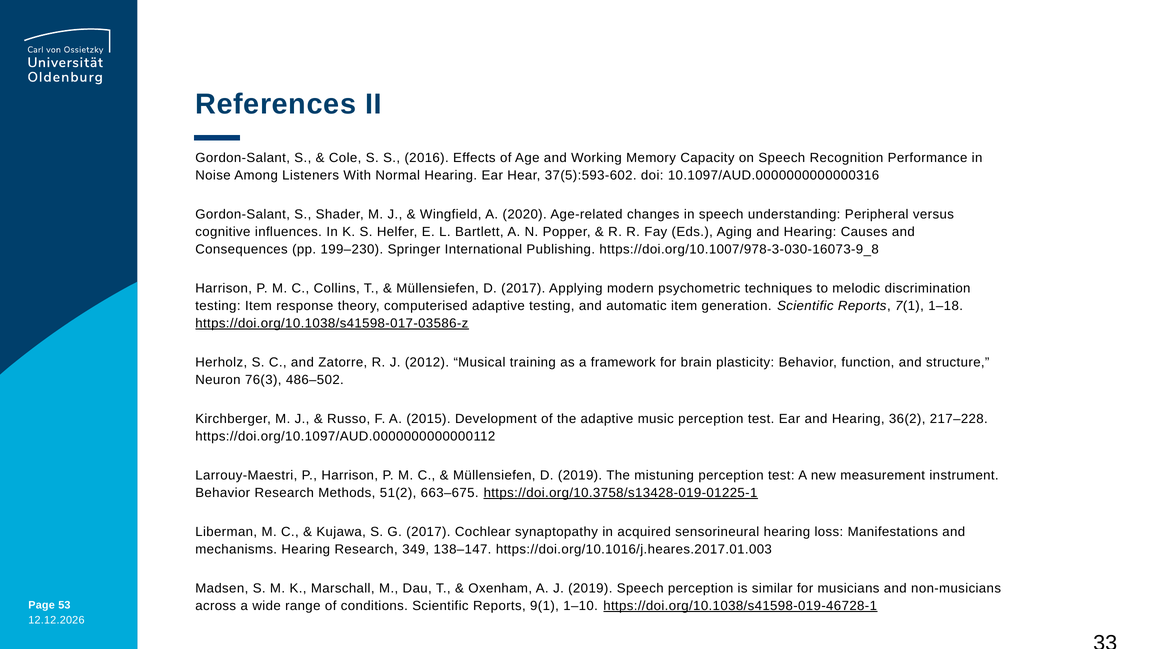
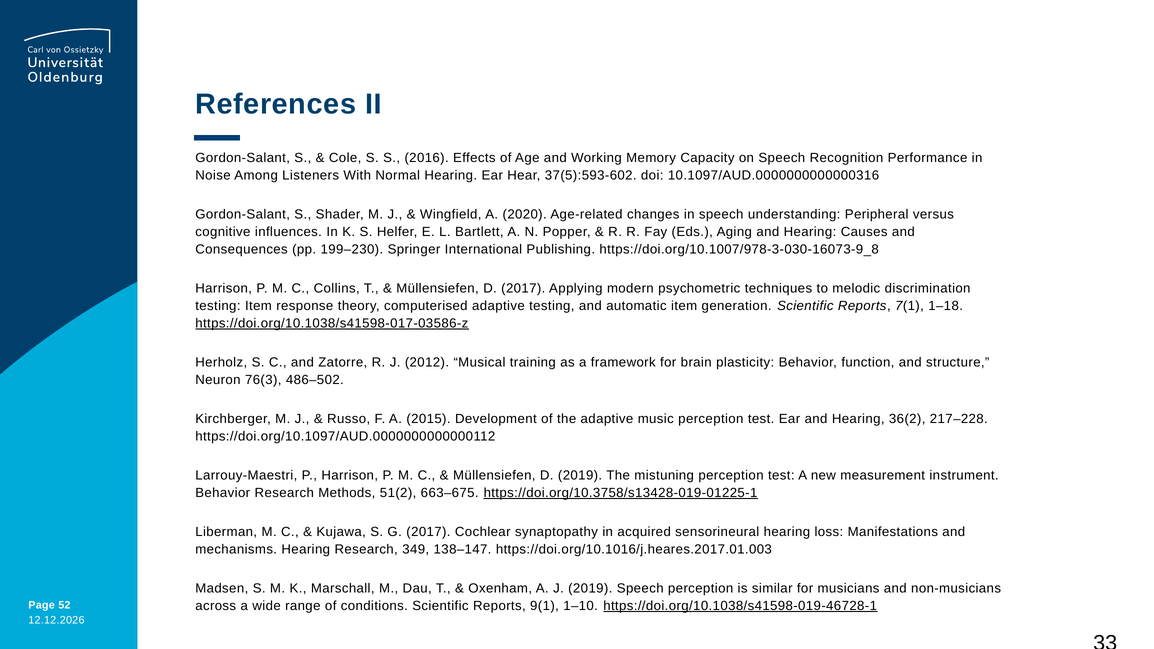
53: 53 -> 52
